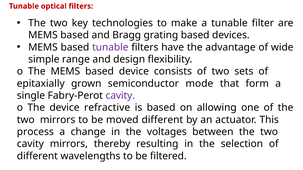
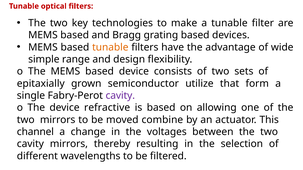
tunable at (110, 47) colour: purple -> orange
mode: mode -> utilize
moved different: different -> combine
process: process -> channel
